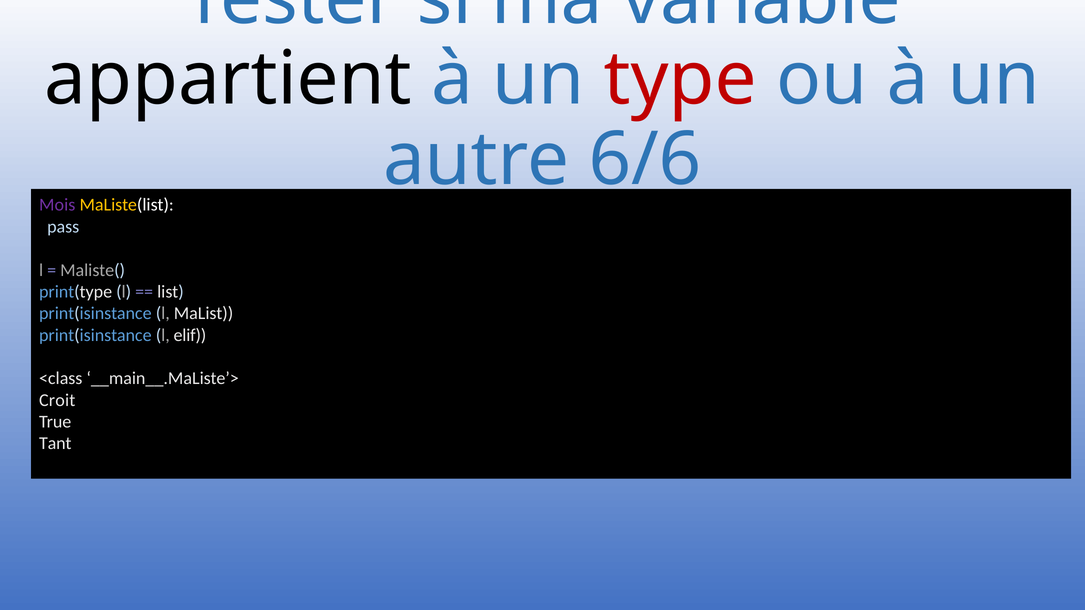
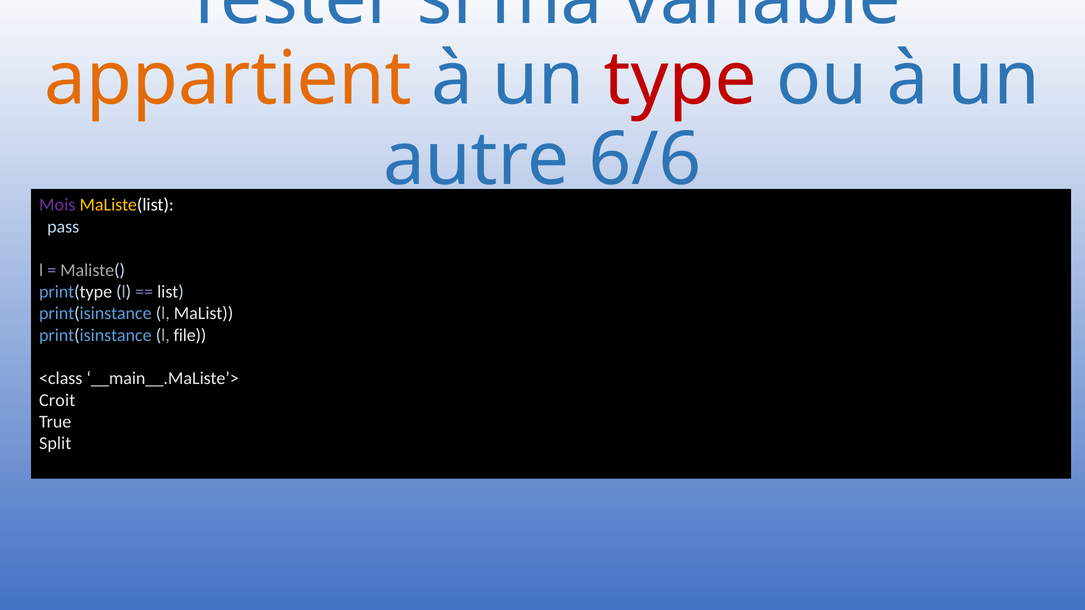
appartient colour: black -> orange
elif: elif -> file
Tant: Tant -> Split
